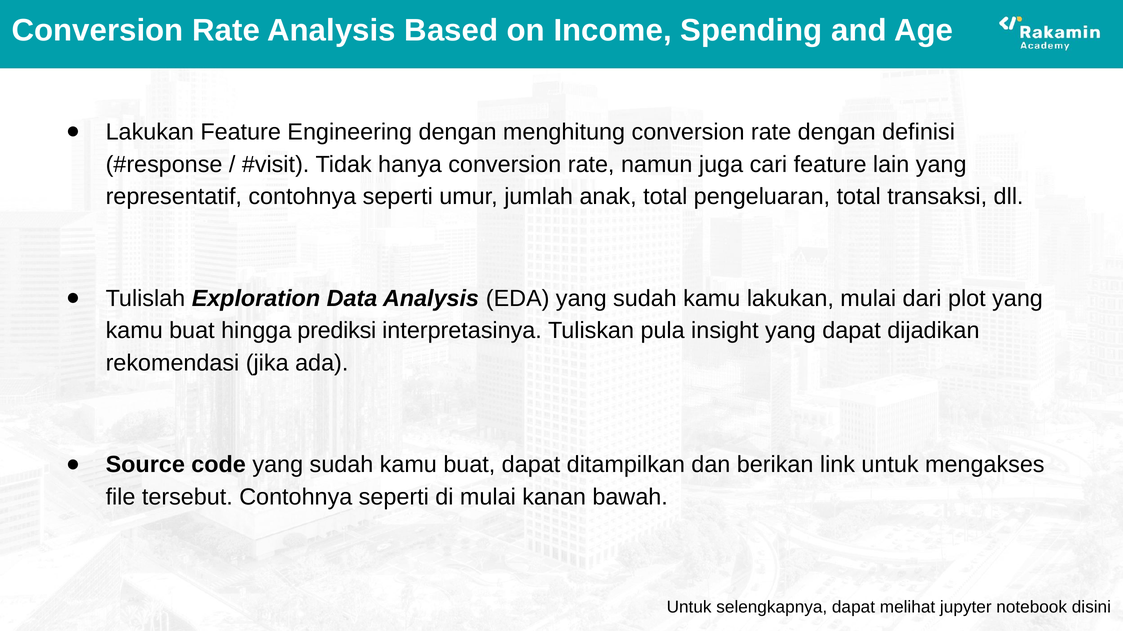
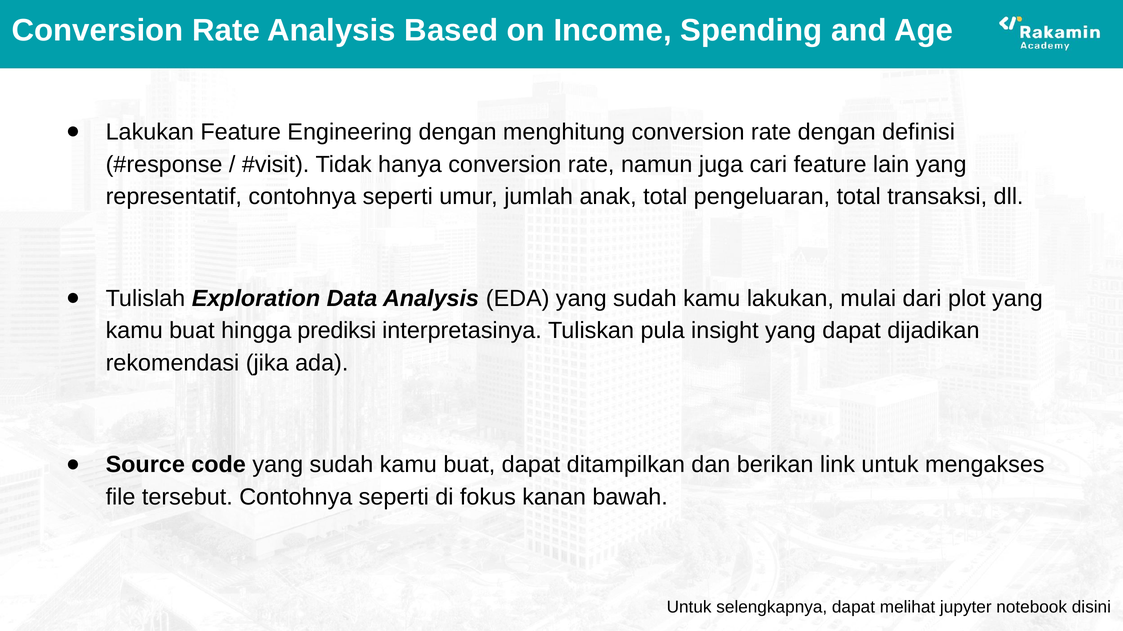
di mulai: mulai -> fokus
